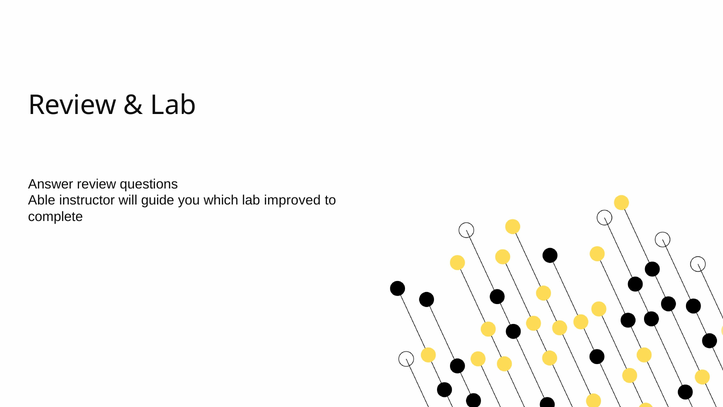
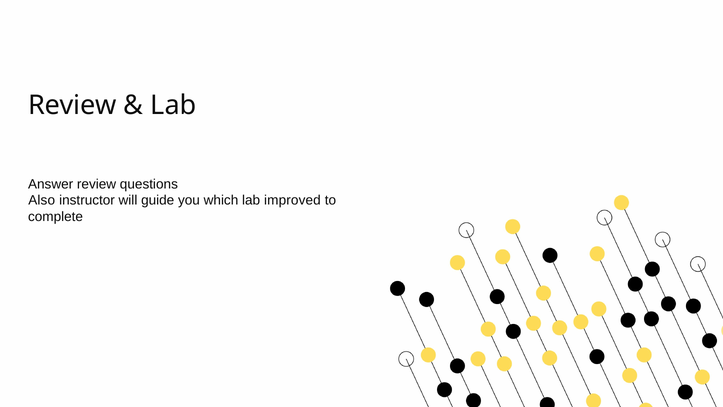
Able: Able -> Also
